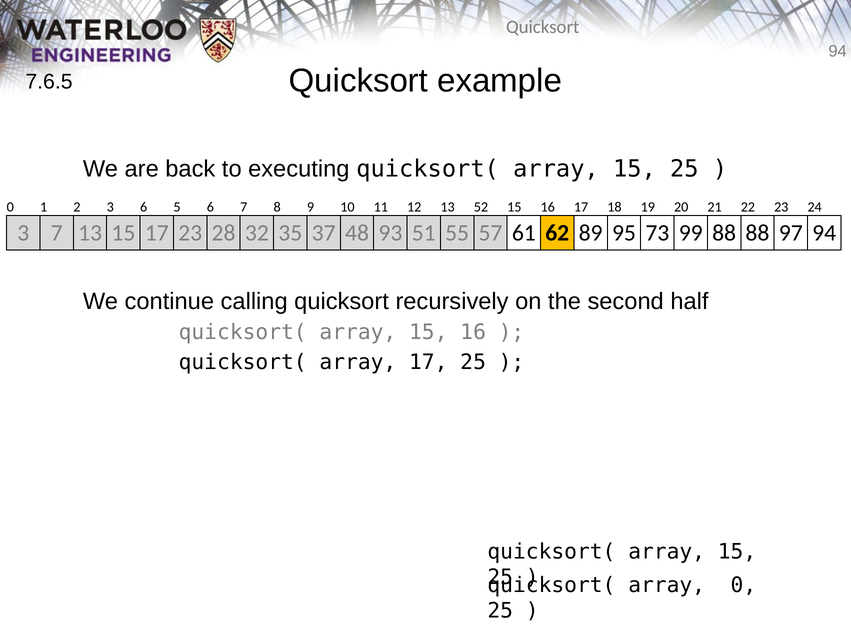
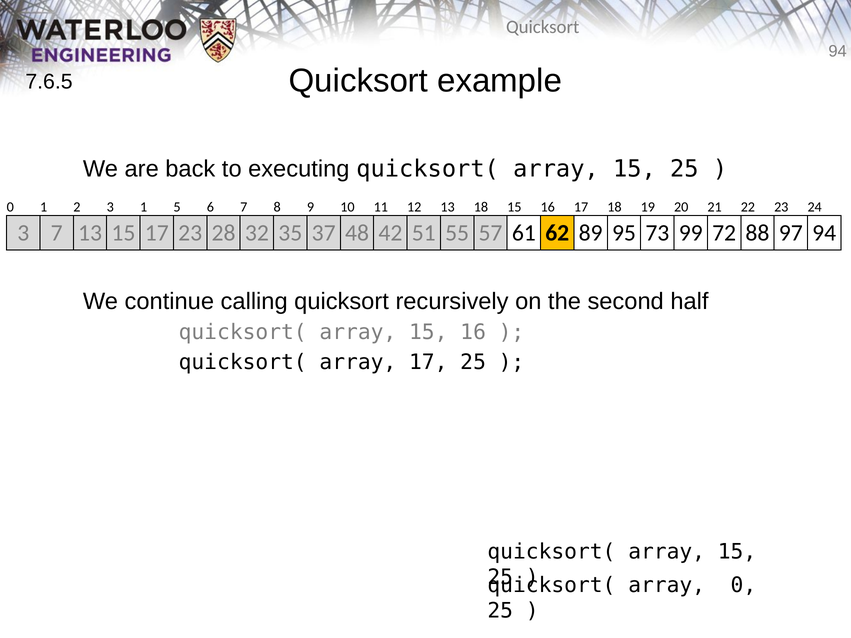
3 6: 6 -> 1
13 52: 52 -> 18
93: 93 -> 42
99 88: 88 -> 72
